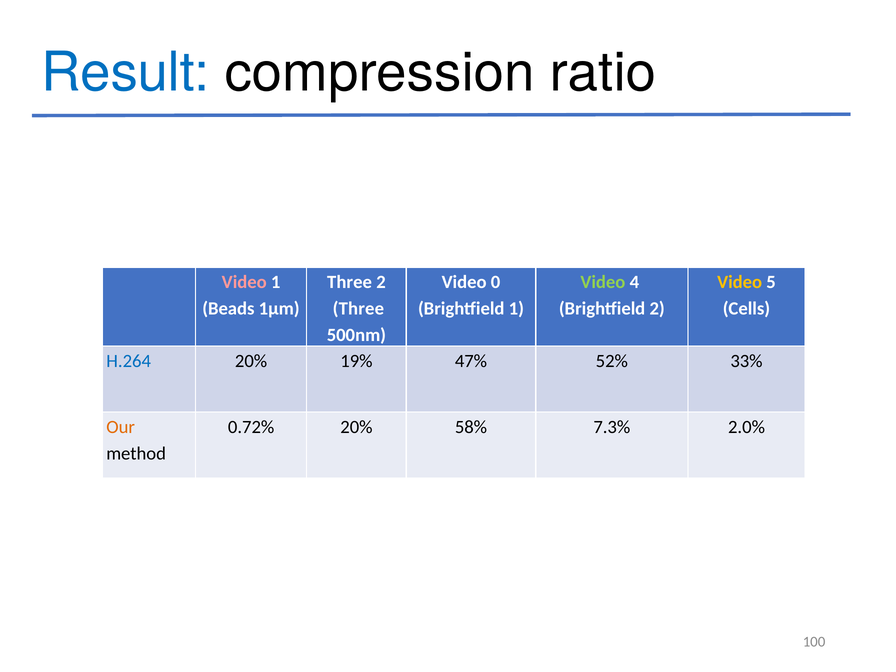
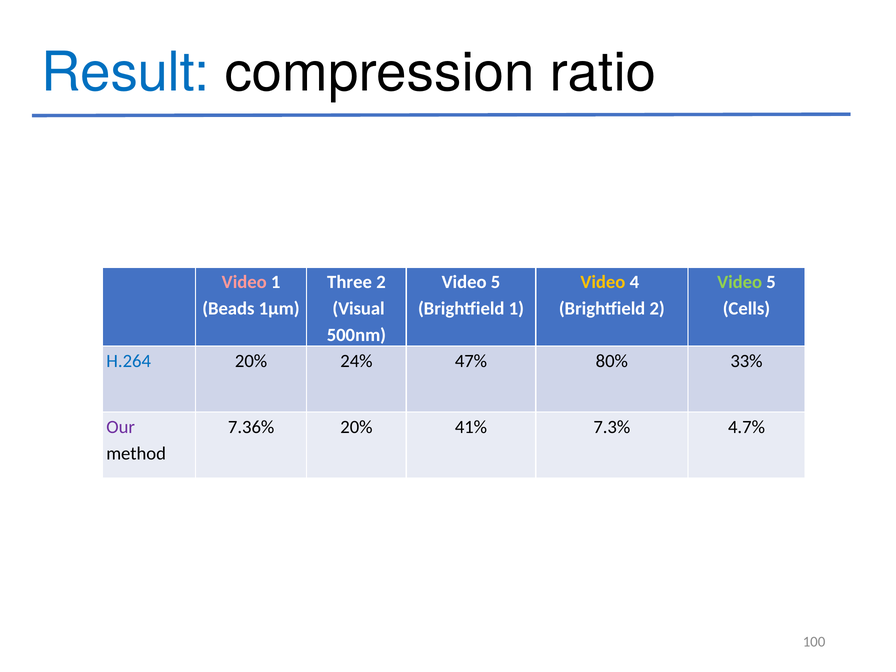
0 at (496, 282): 0 -> 5
Video at (603, 282) colour: light green -> yellow
Video at (740, 282) colour: yellow -> light green
Three at (358, 309): Three -> Visual
19%: 19% -> 24%
52%: 52% -> 80%
Our colour: orange -> purple
0.72%: 0.72% -> 7.36%
58%: 58% -> 41%
2.0%: 2.0% -> 4.7%
